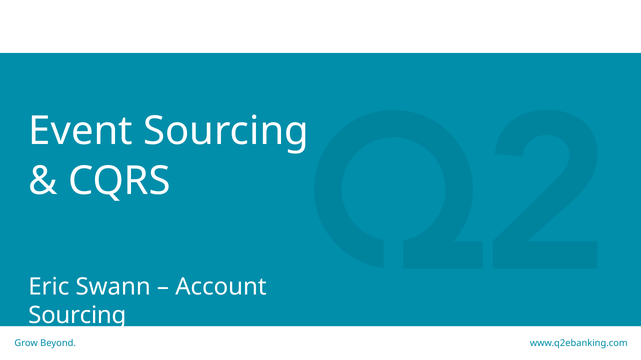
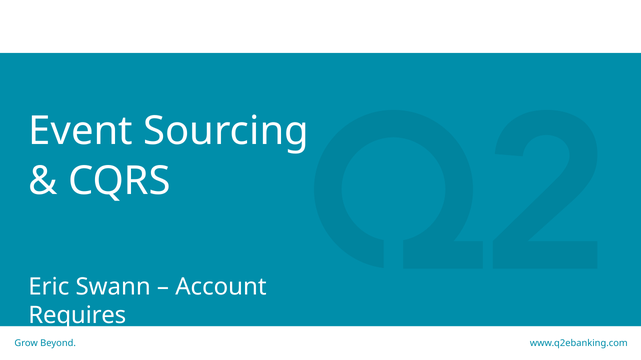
Sourcing at (77, 316): Sourcing -> Requires
